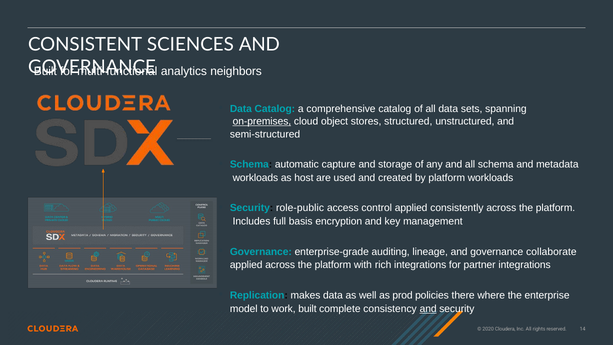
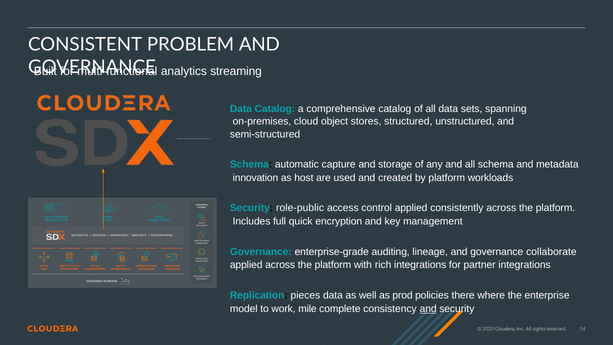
SCIENCES: SCIENCES -> PROBLEM
neighbors: neighbors -> streaming
on-premises underline: present -> none
workloads at (255, 178): workloads -> innovation
basis: basis -> quick
makes: makes -> pieces
work built: built -> mile
